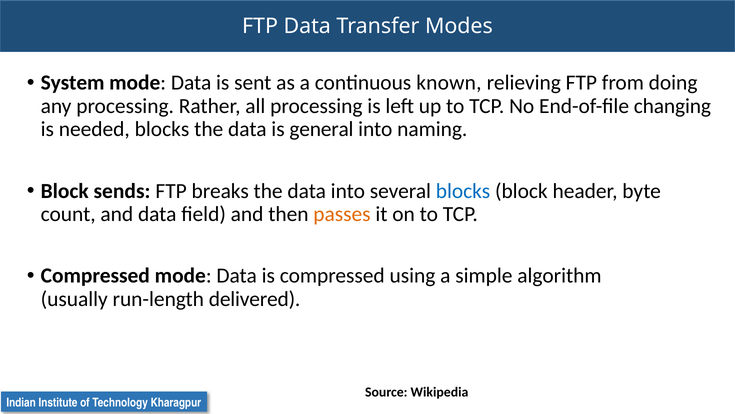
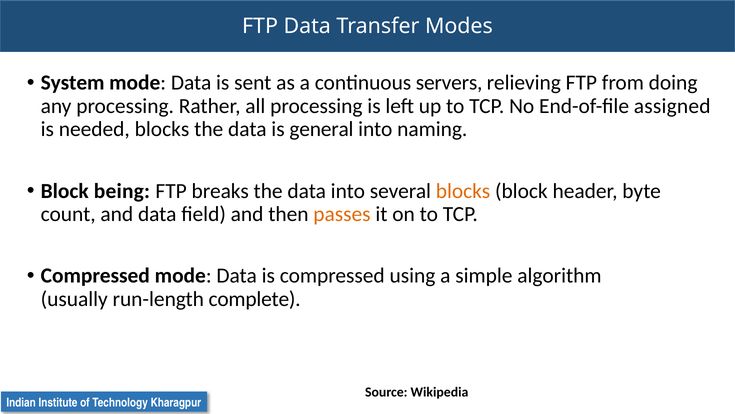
known: known -> servers
changing: changing -> assigned
sends: sends -> being
blocks at (463, 191) colour: blue -> orange
delivered: delivered -> complete
